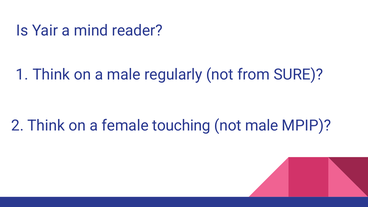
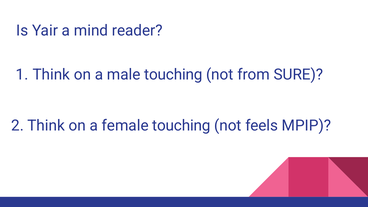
male regularly: regularly -> touching
not male: male -> feels
